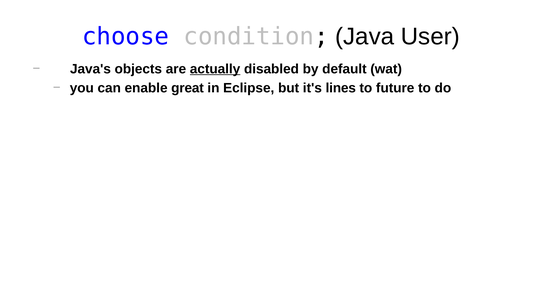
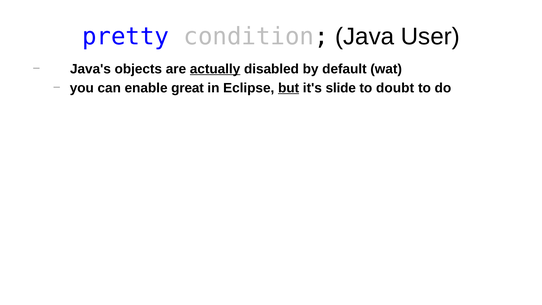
choose: choose -> pretty
but underline: none -> present
lines: lines -> slide
future: future -> doubt
